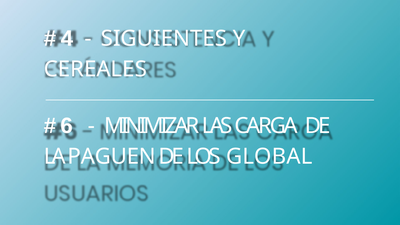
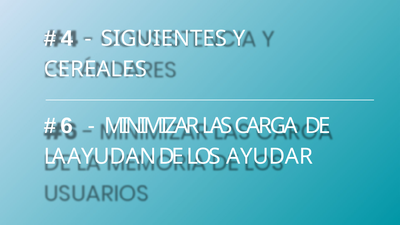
PAGUEN: PAGUEN -> AYUDAN
GLOBAL: GLOBAL -> AYUDAR
